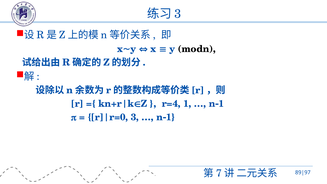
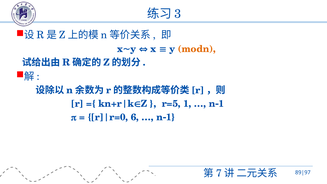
modn colour: black -> orange
r=4: r=4 -> r=5
3: 3 -> 6
